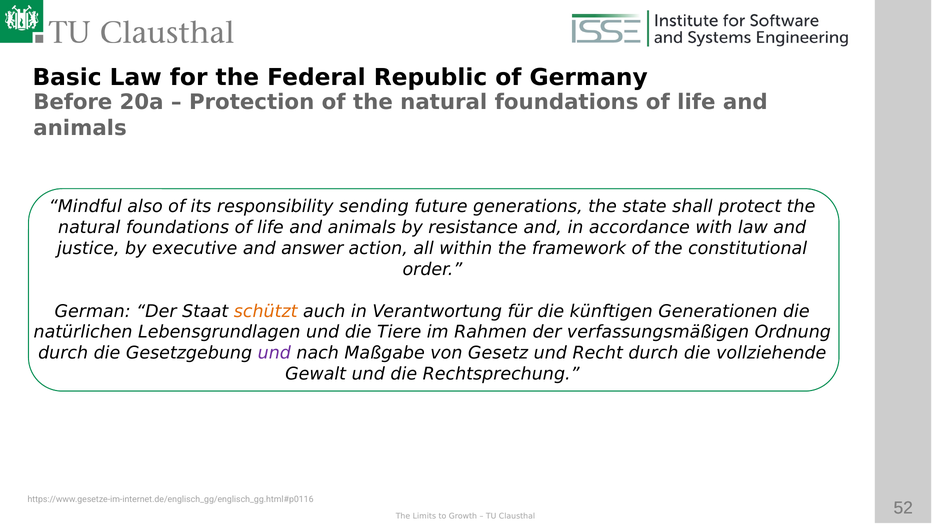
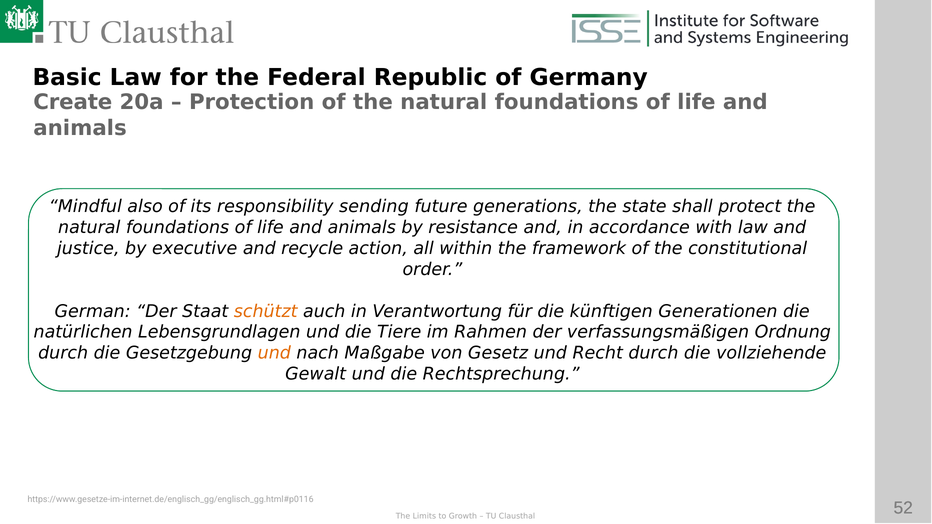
Before: Before -> Create
answer: answer -> recycle
und at (274, 353) colour: purple -> orange
